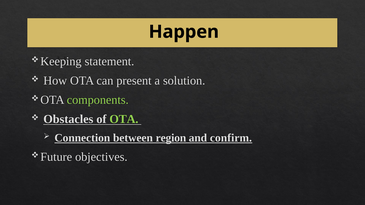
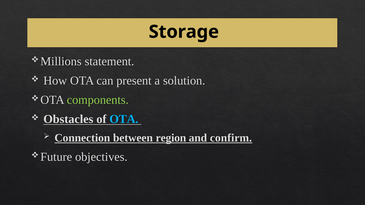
Happen: Happen -> Storage
Keeping: Keeping -> Millions
OTA at (124, 119) colour: light green -> light blue
